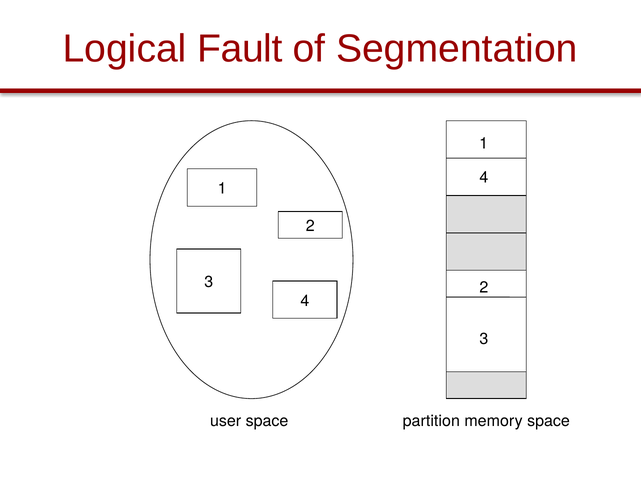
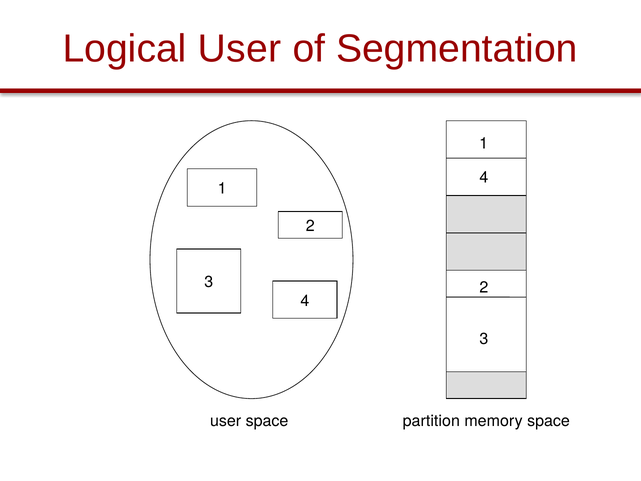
Logical Fault: Fault -> User
